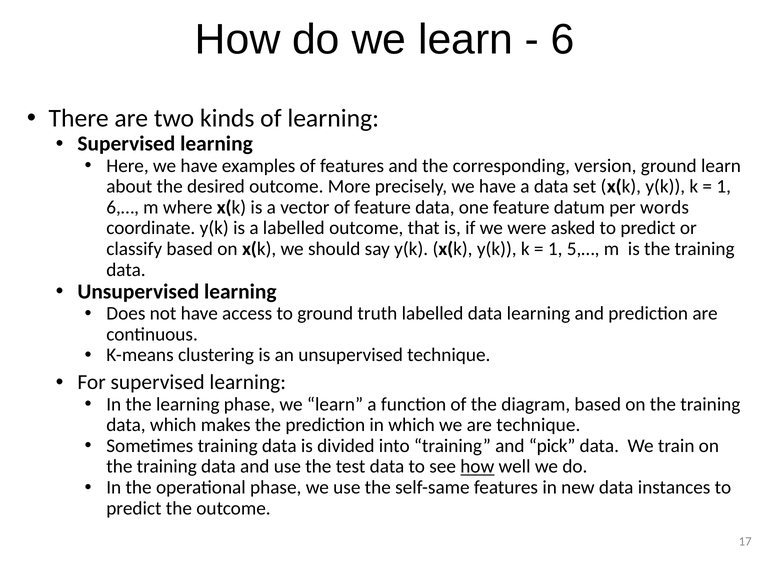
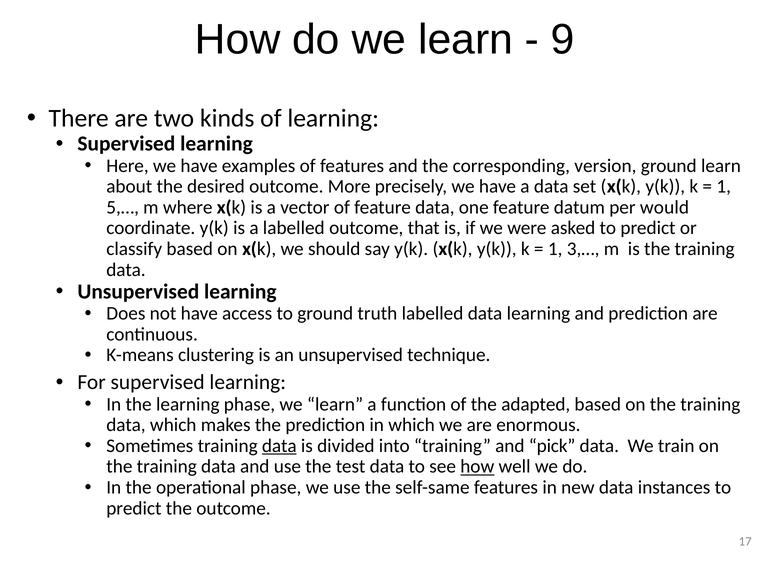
6: 6 -> 9
6,…: 6,… -> 5,…
words: words -> would
5,…: 5,… -> 3,…
diagram: diagram -> adapted
are technique: technique -> enormous
data at (279, 446) underline: none -> present
